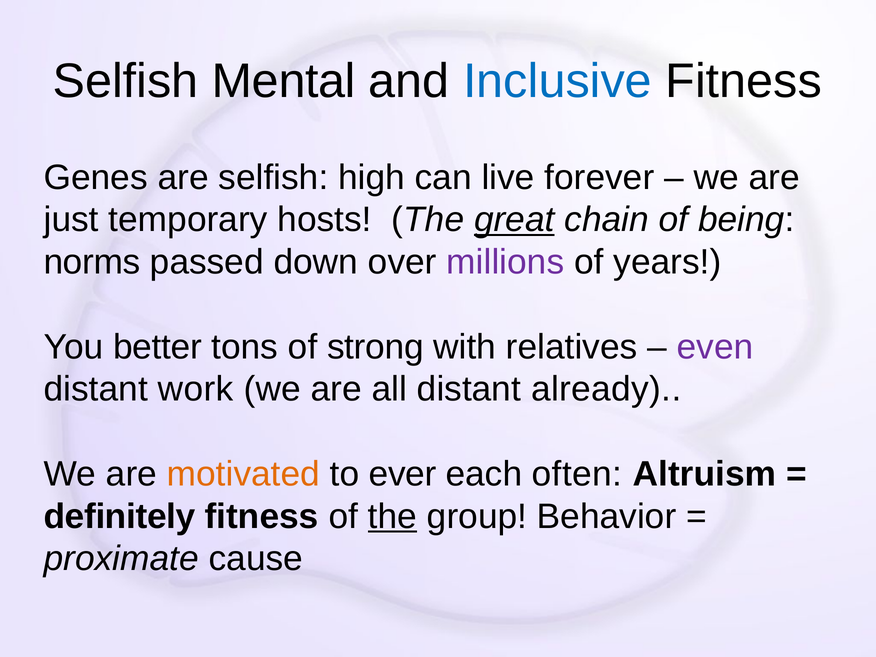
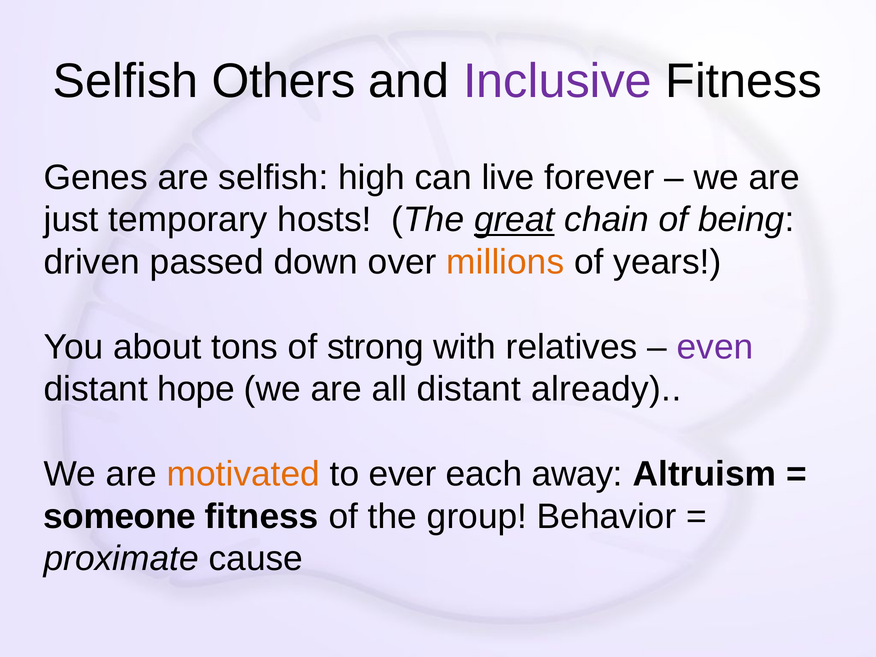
Mental: Mental -> Others
Inclusive colour: blue -> purple
norms: norms -> driven
millions colour: purple -> orange
better: better -> about
work: work -> hope
often: often -> away
definitely: definitely -> someone
the at (392, 517) underline: present -> none
